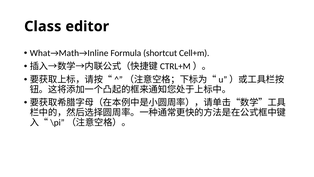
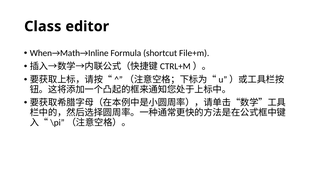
What→Math→Inline: What→Math→Inline -> When→Math→Inline
Cell+m: Cell+m -> File+m
